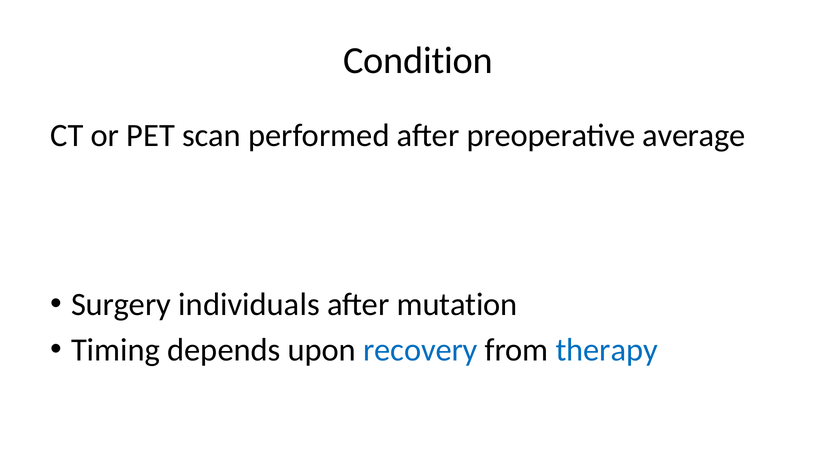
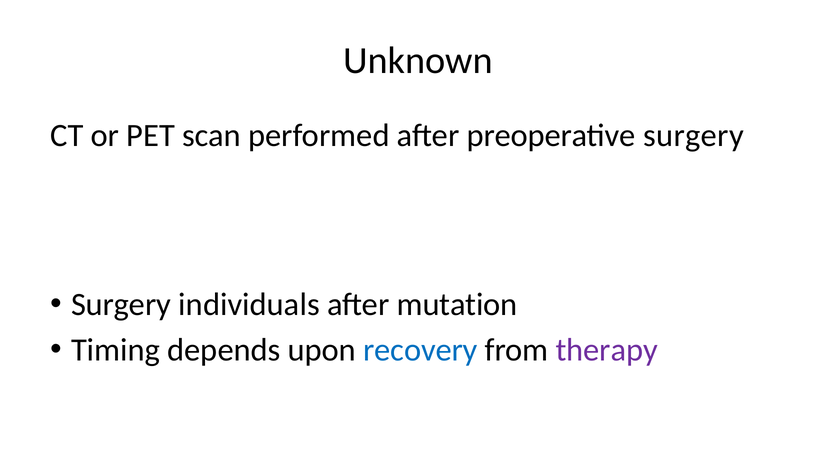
Condition: Condition -> Unknown
preoperative average: average -> surgery
therapy colour: blue -> purple
